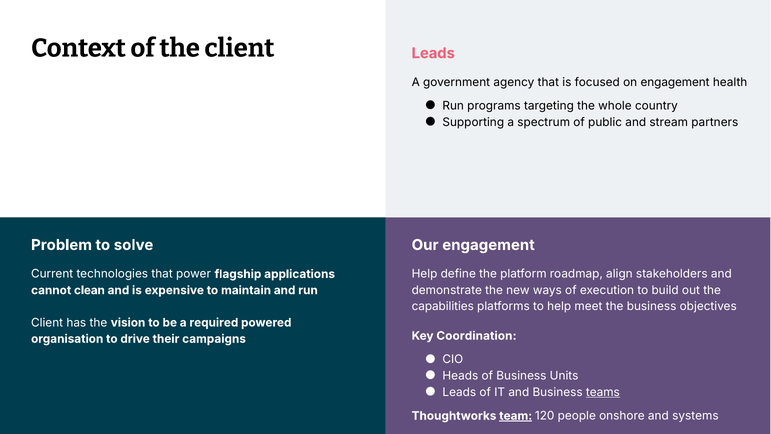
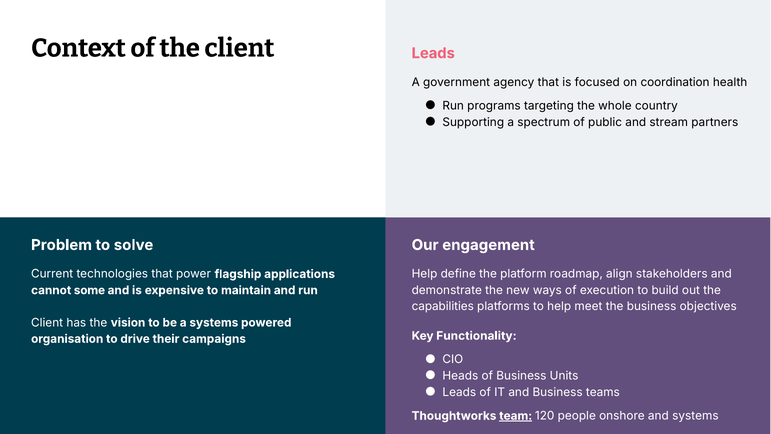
on engagement: engagement -> coordination
clean: clean -> some
a required: required -> systems
Coordination: Coordination -> Functionality
teams underline: present -> none
